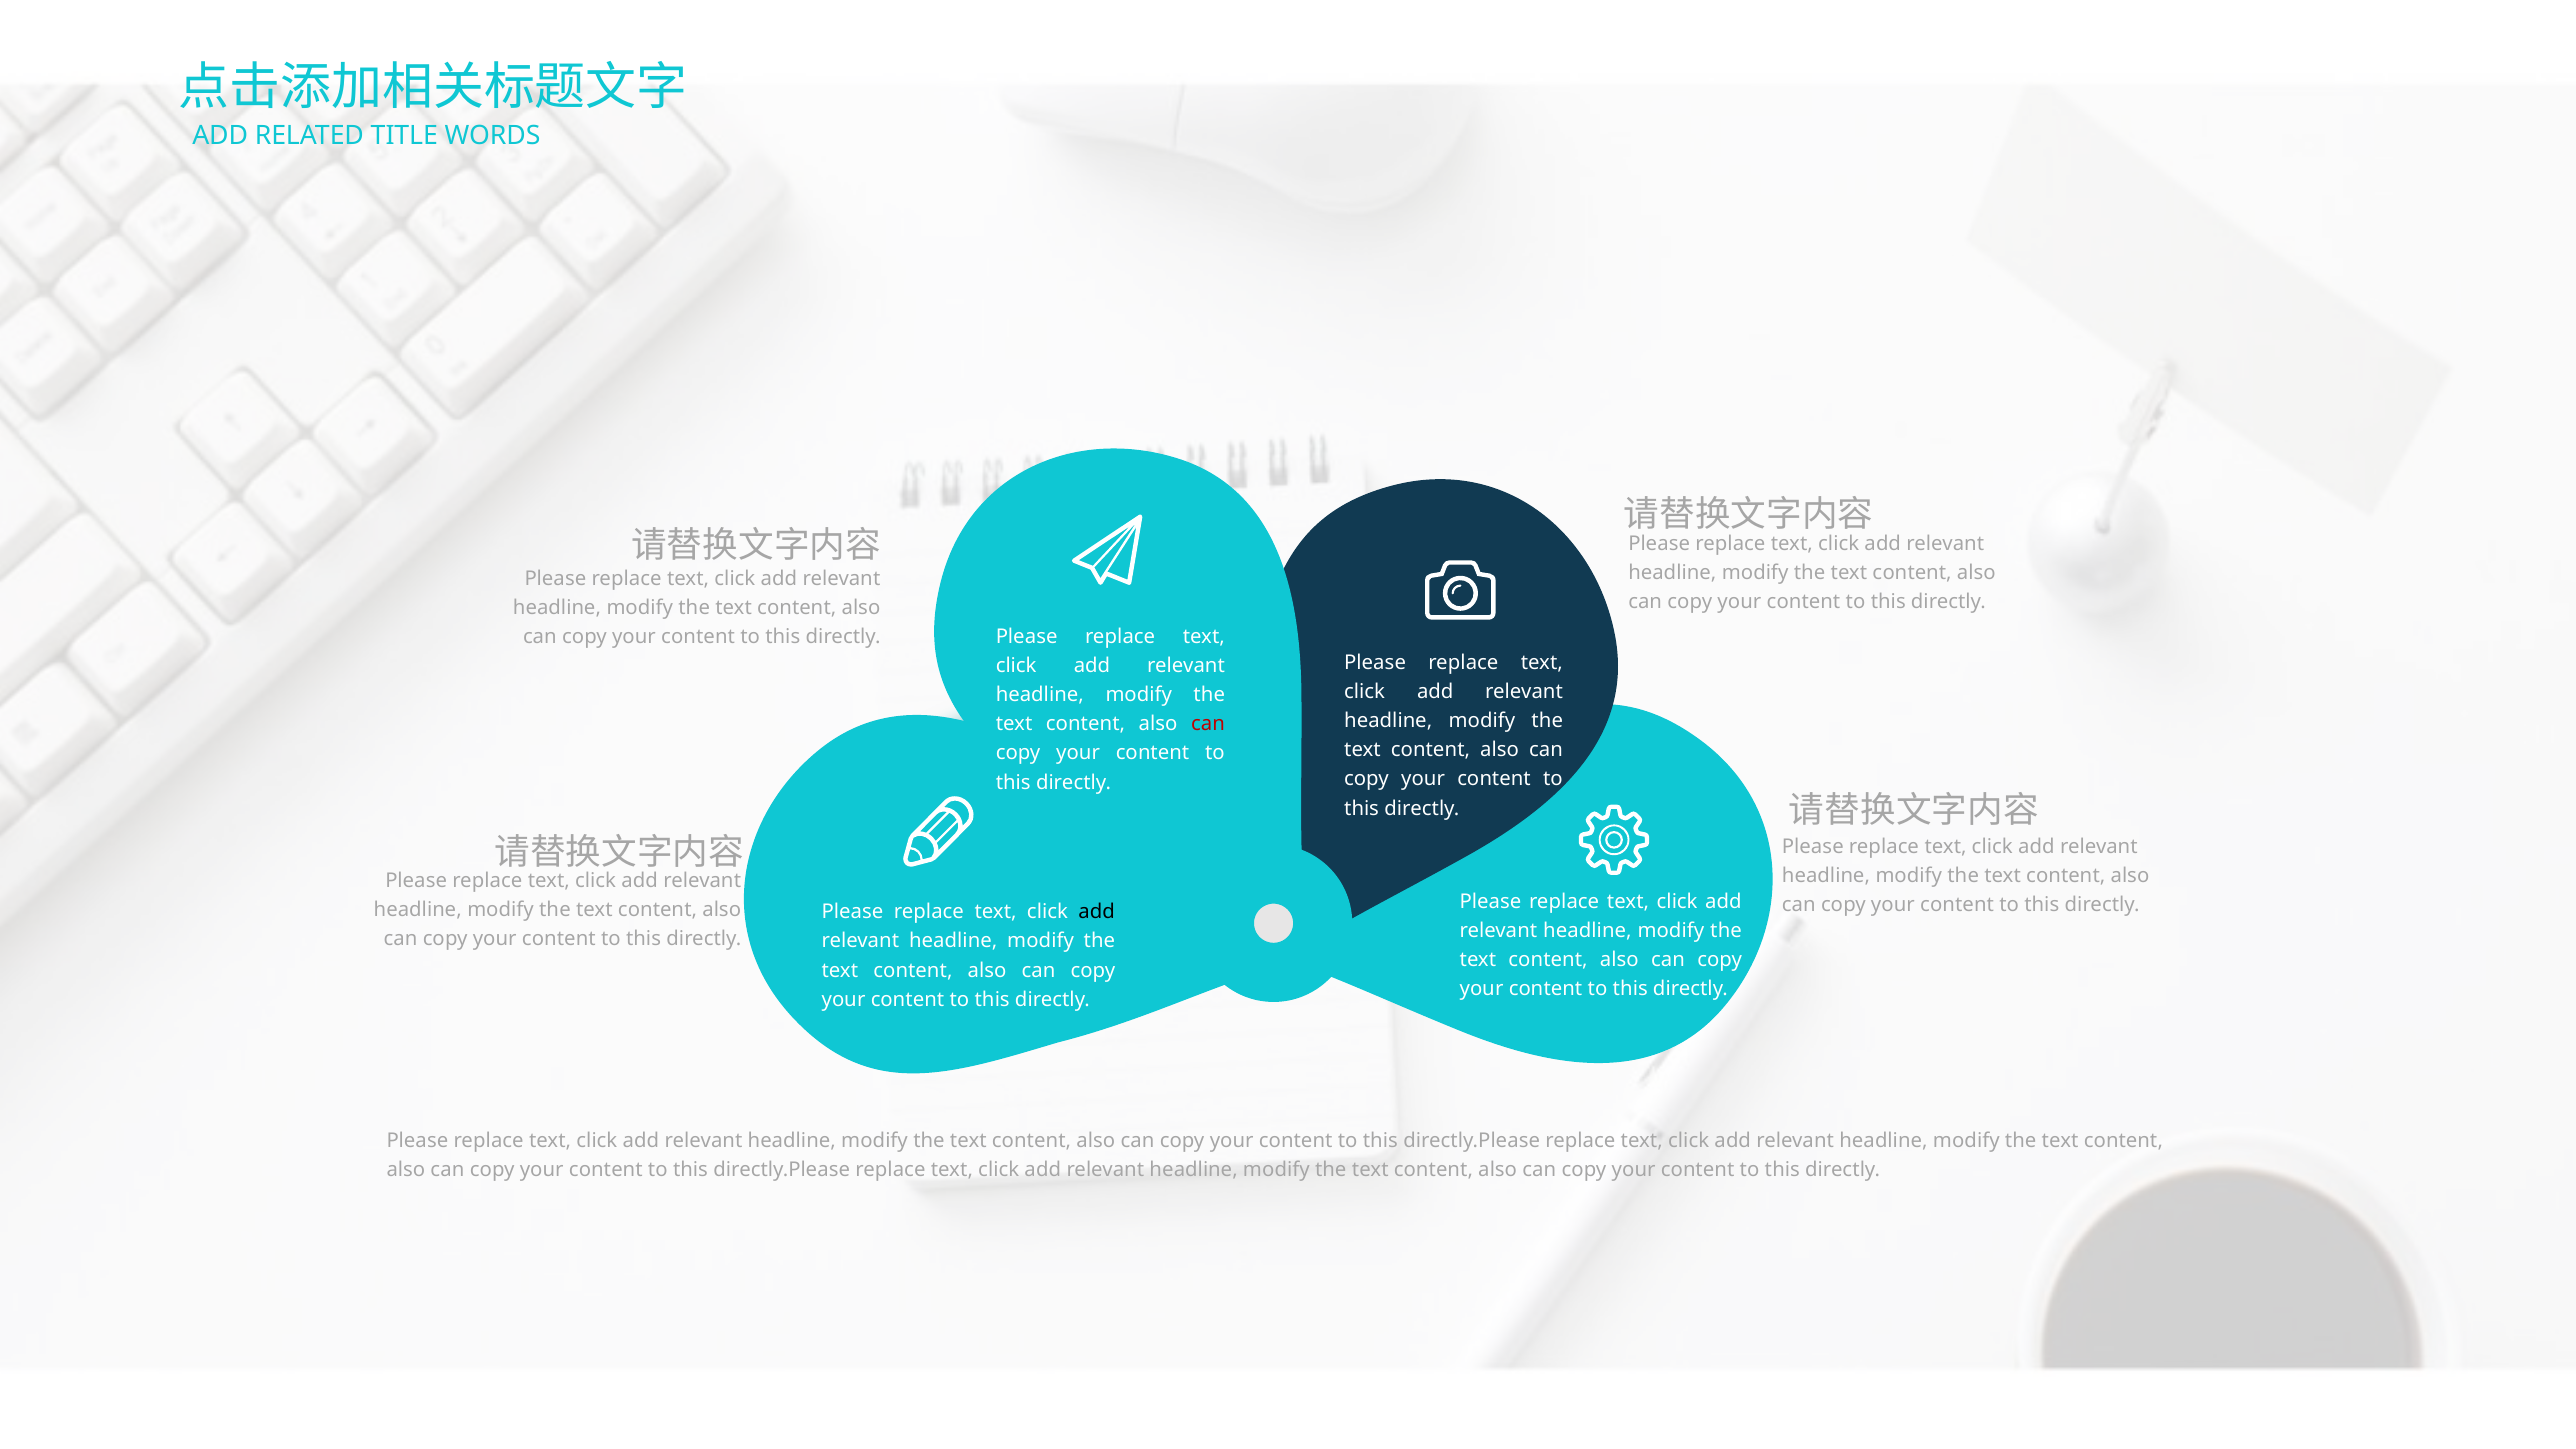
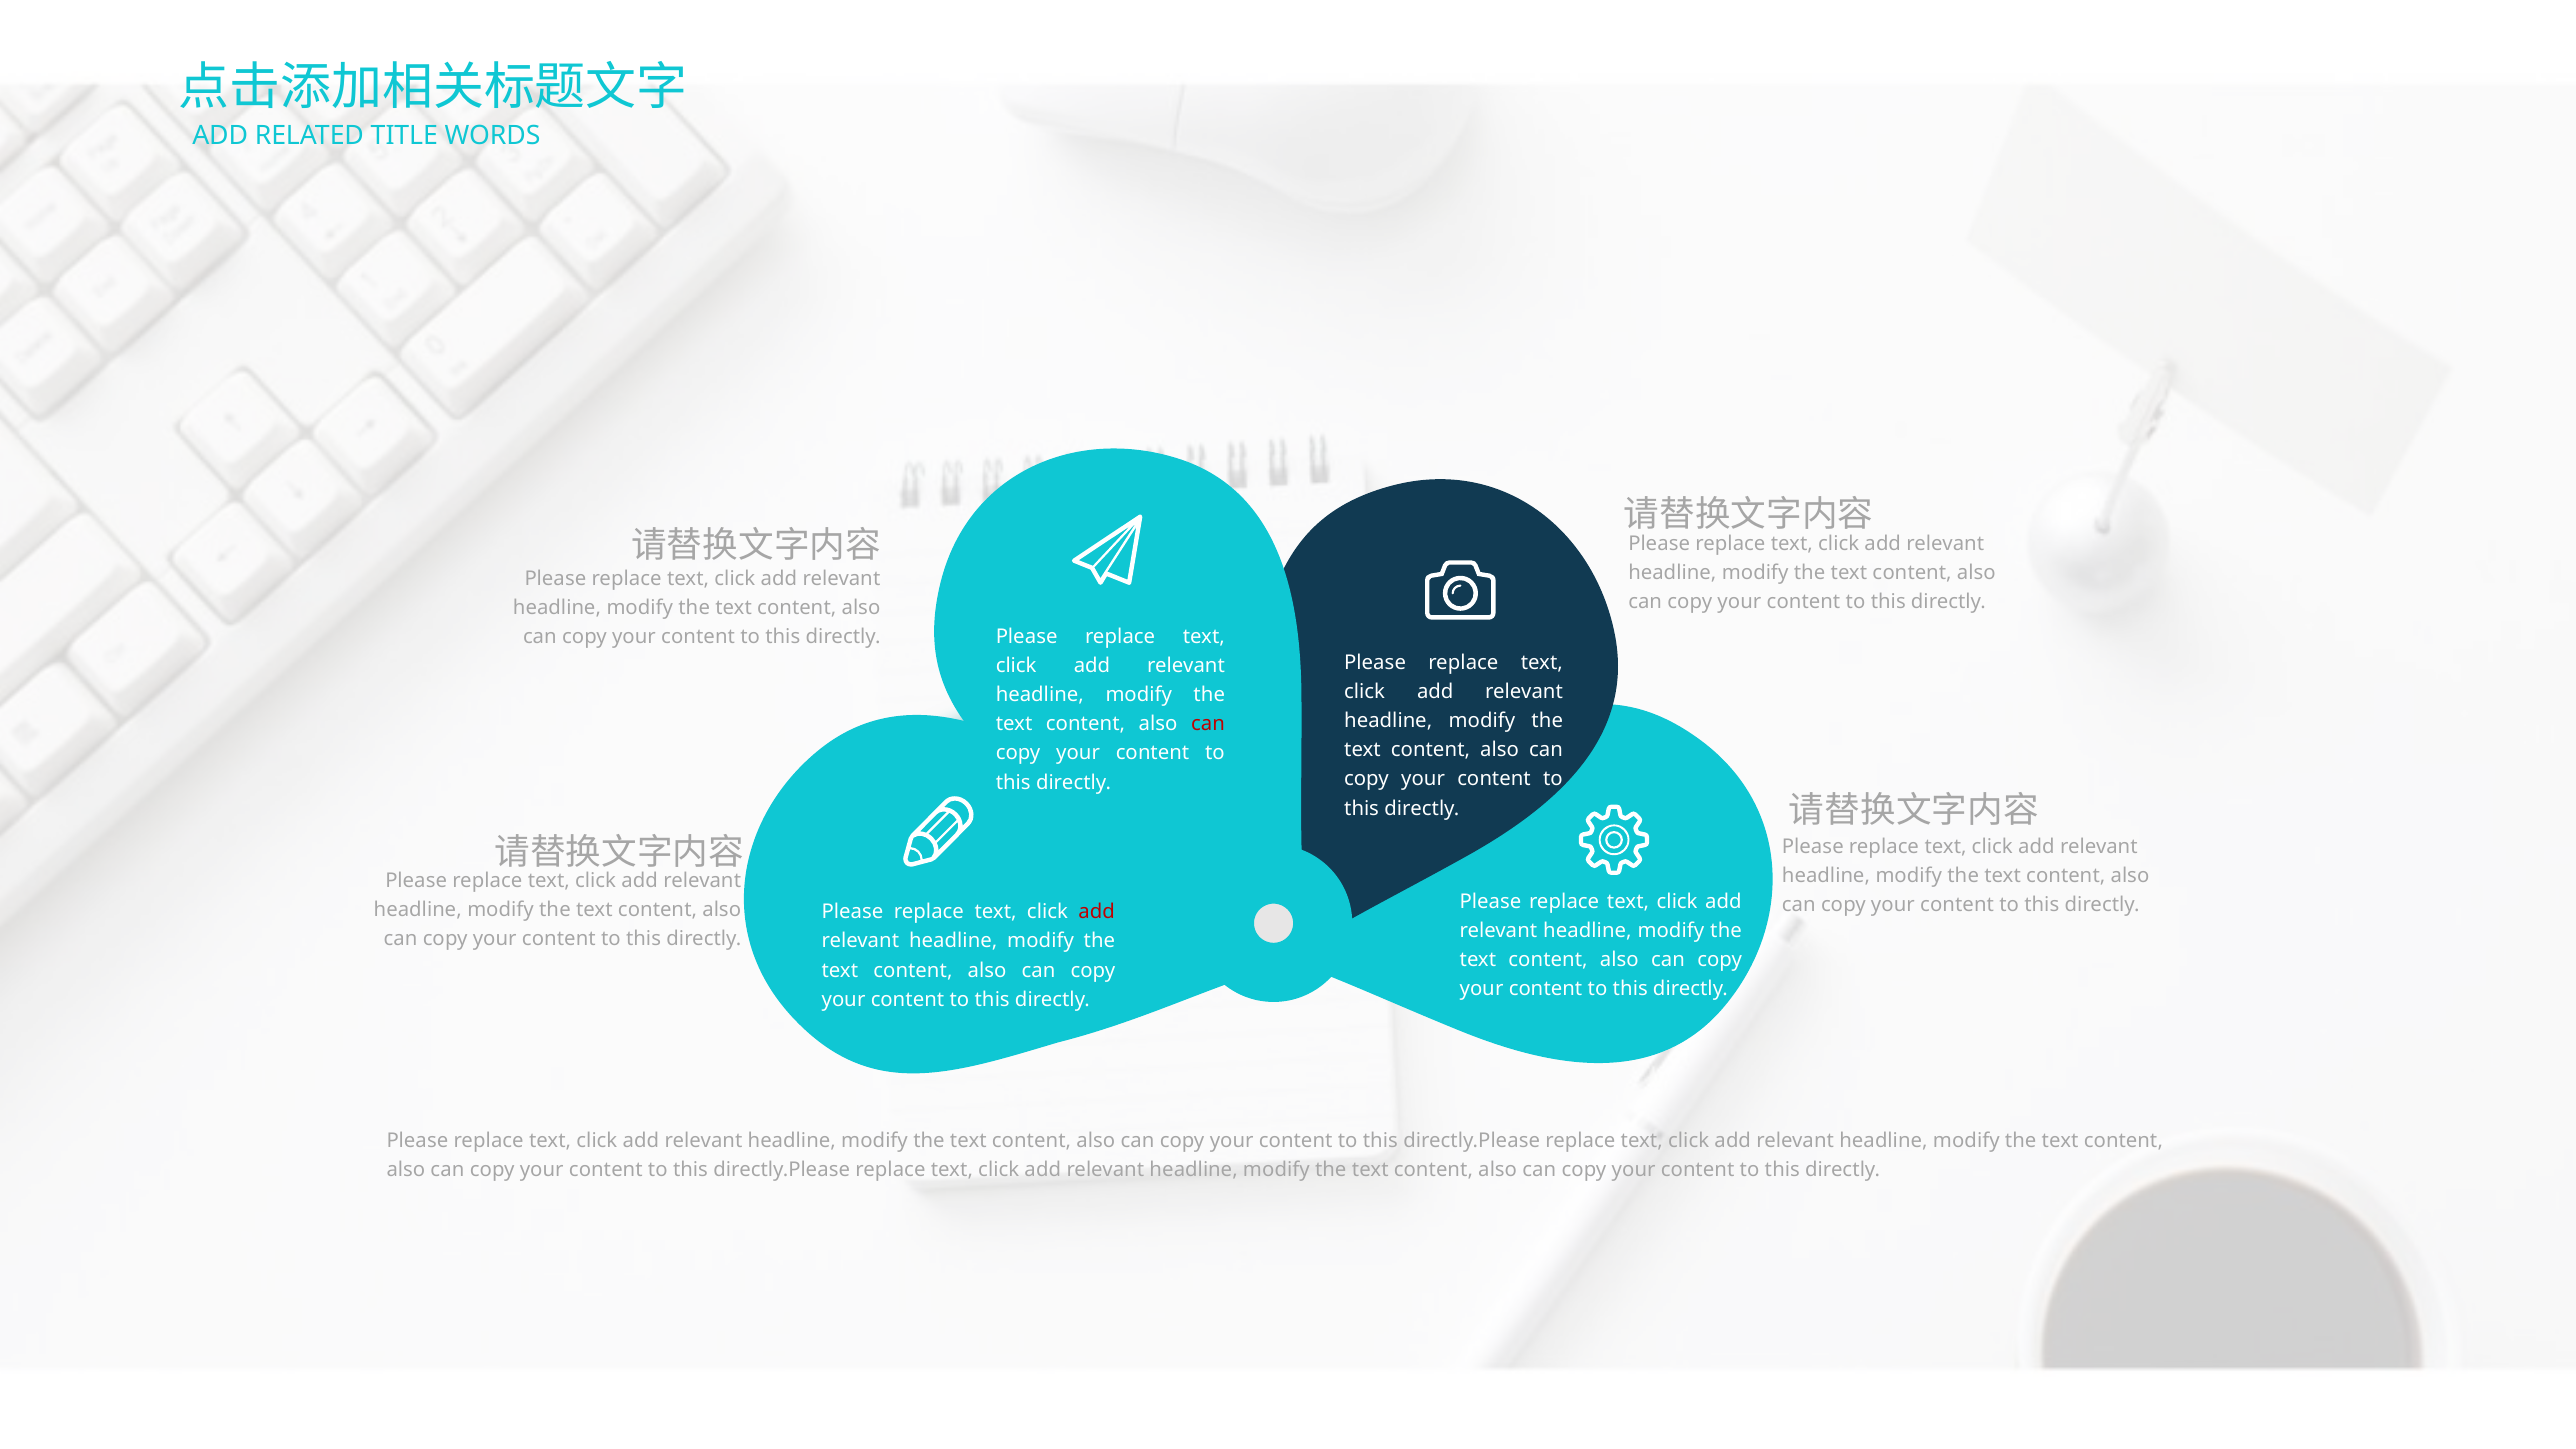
add at (1097, 912) colour: black -> red
